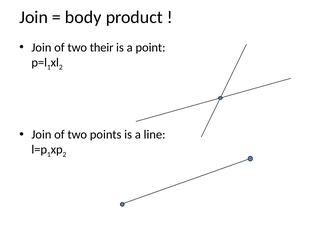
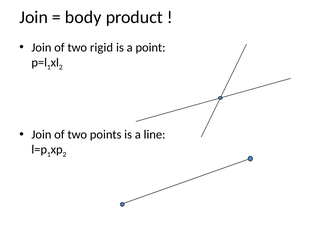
their: their -> rigid
